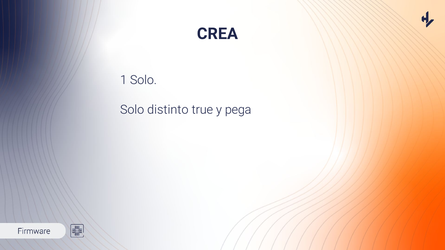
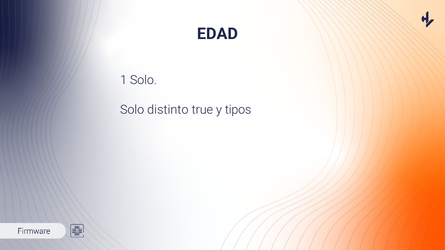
CREA: CREA -> EDAD
pega: pega -> tipos
